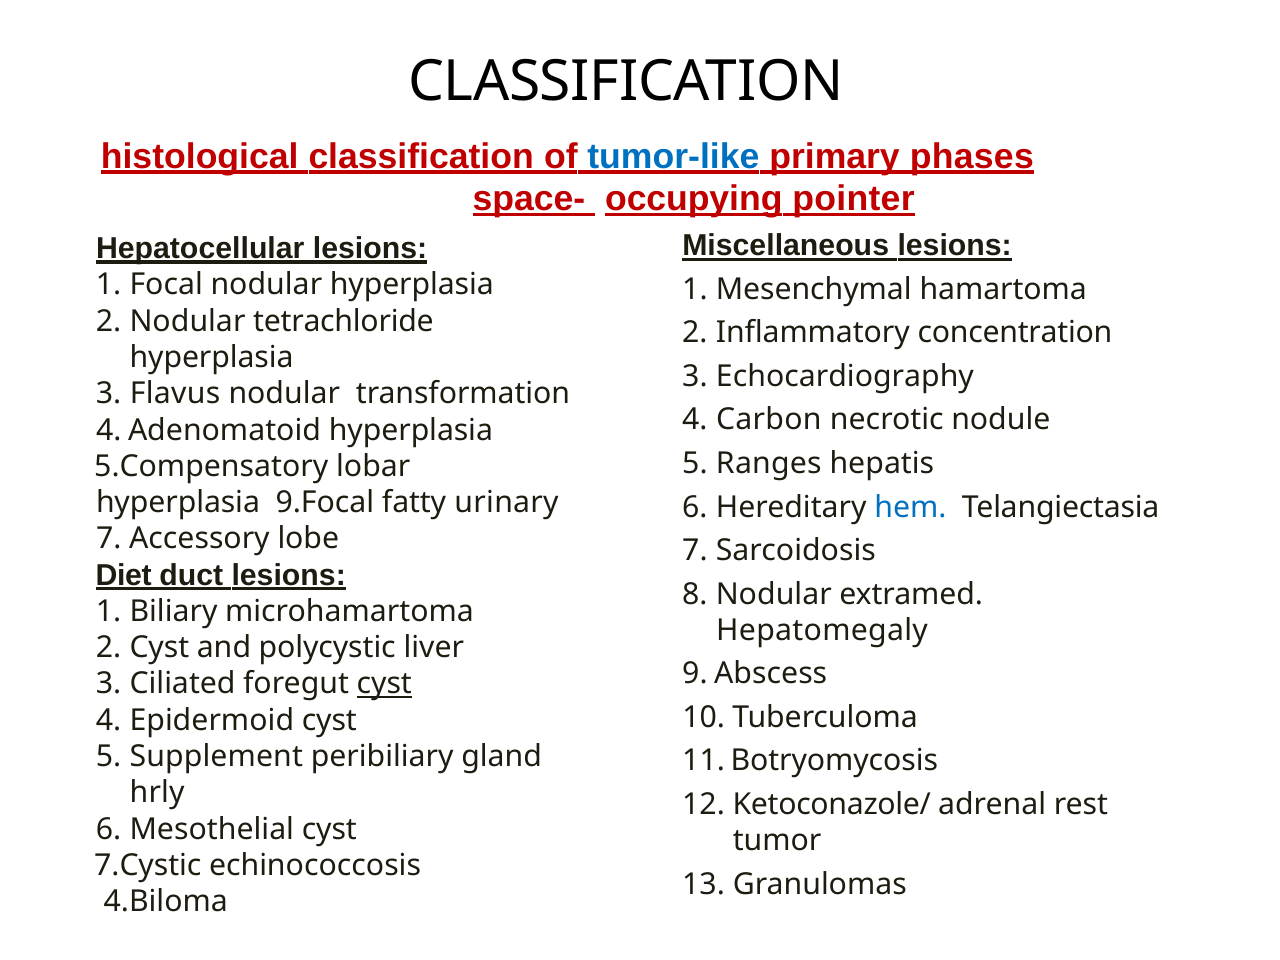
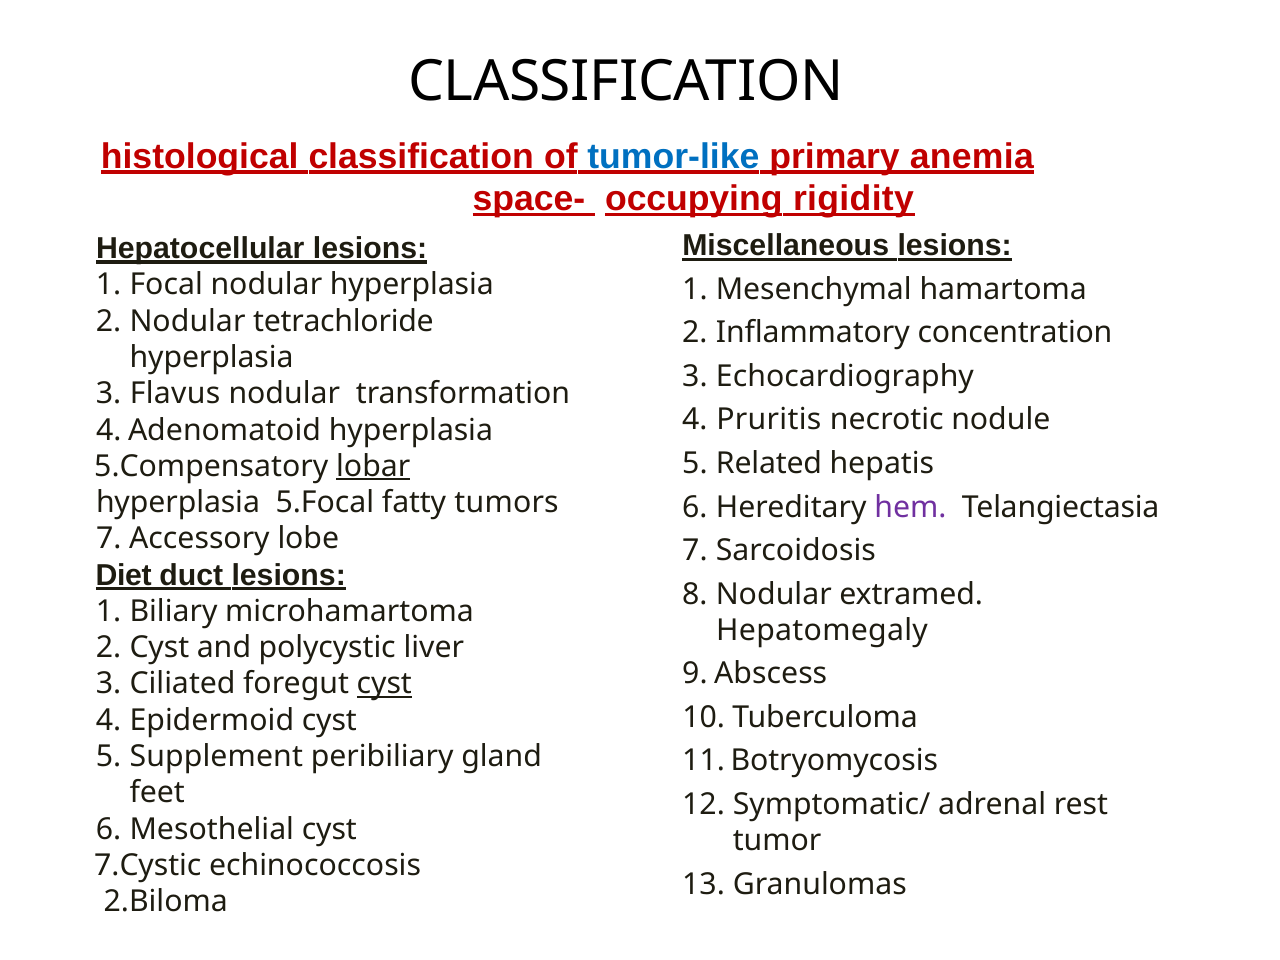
phases: phases -> anemia
pointer: pointer -> rigidity
Carbon: Carbon -> Pruritis
Ranges: Ranges -> Related
lobar underline: none -> present
9.Focal: 9.Focal -> 5.Focal
urinary: urinary -> tumors
hem colour: blue -> purple
hrly: hrly -> feet
Ketoconazole/: Ketoconazole/ -> Symptomatic/
4.Biloma: 4.Biloma -> 2.Biloma
